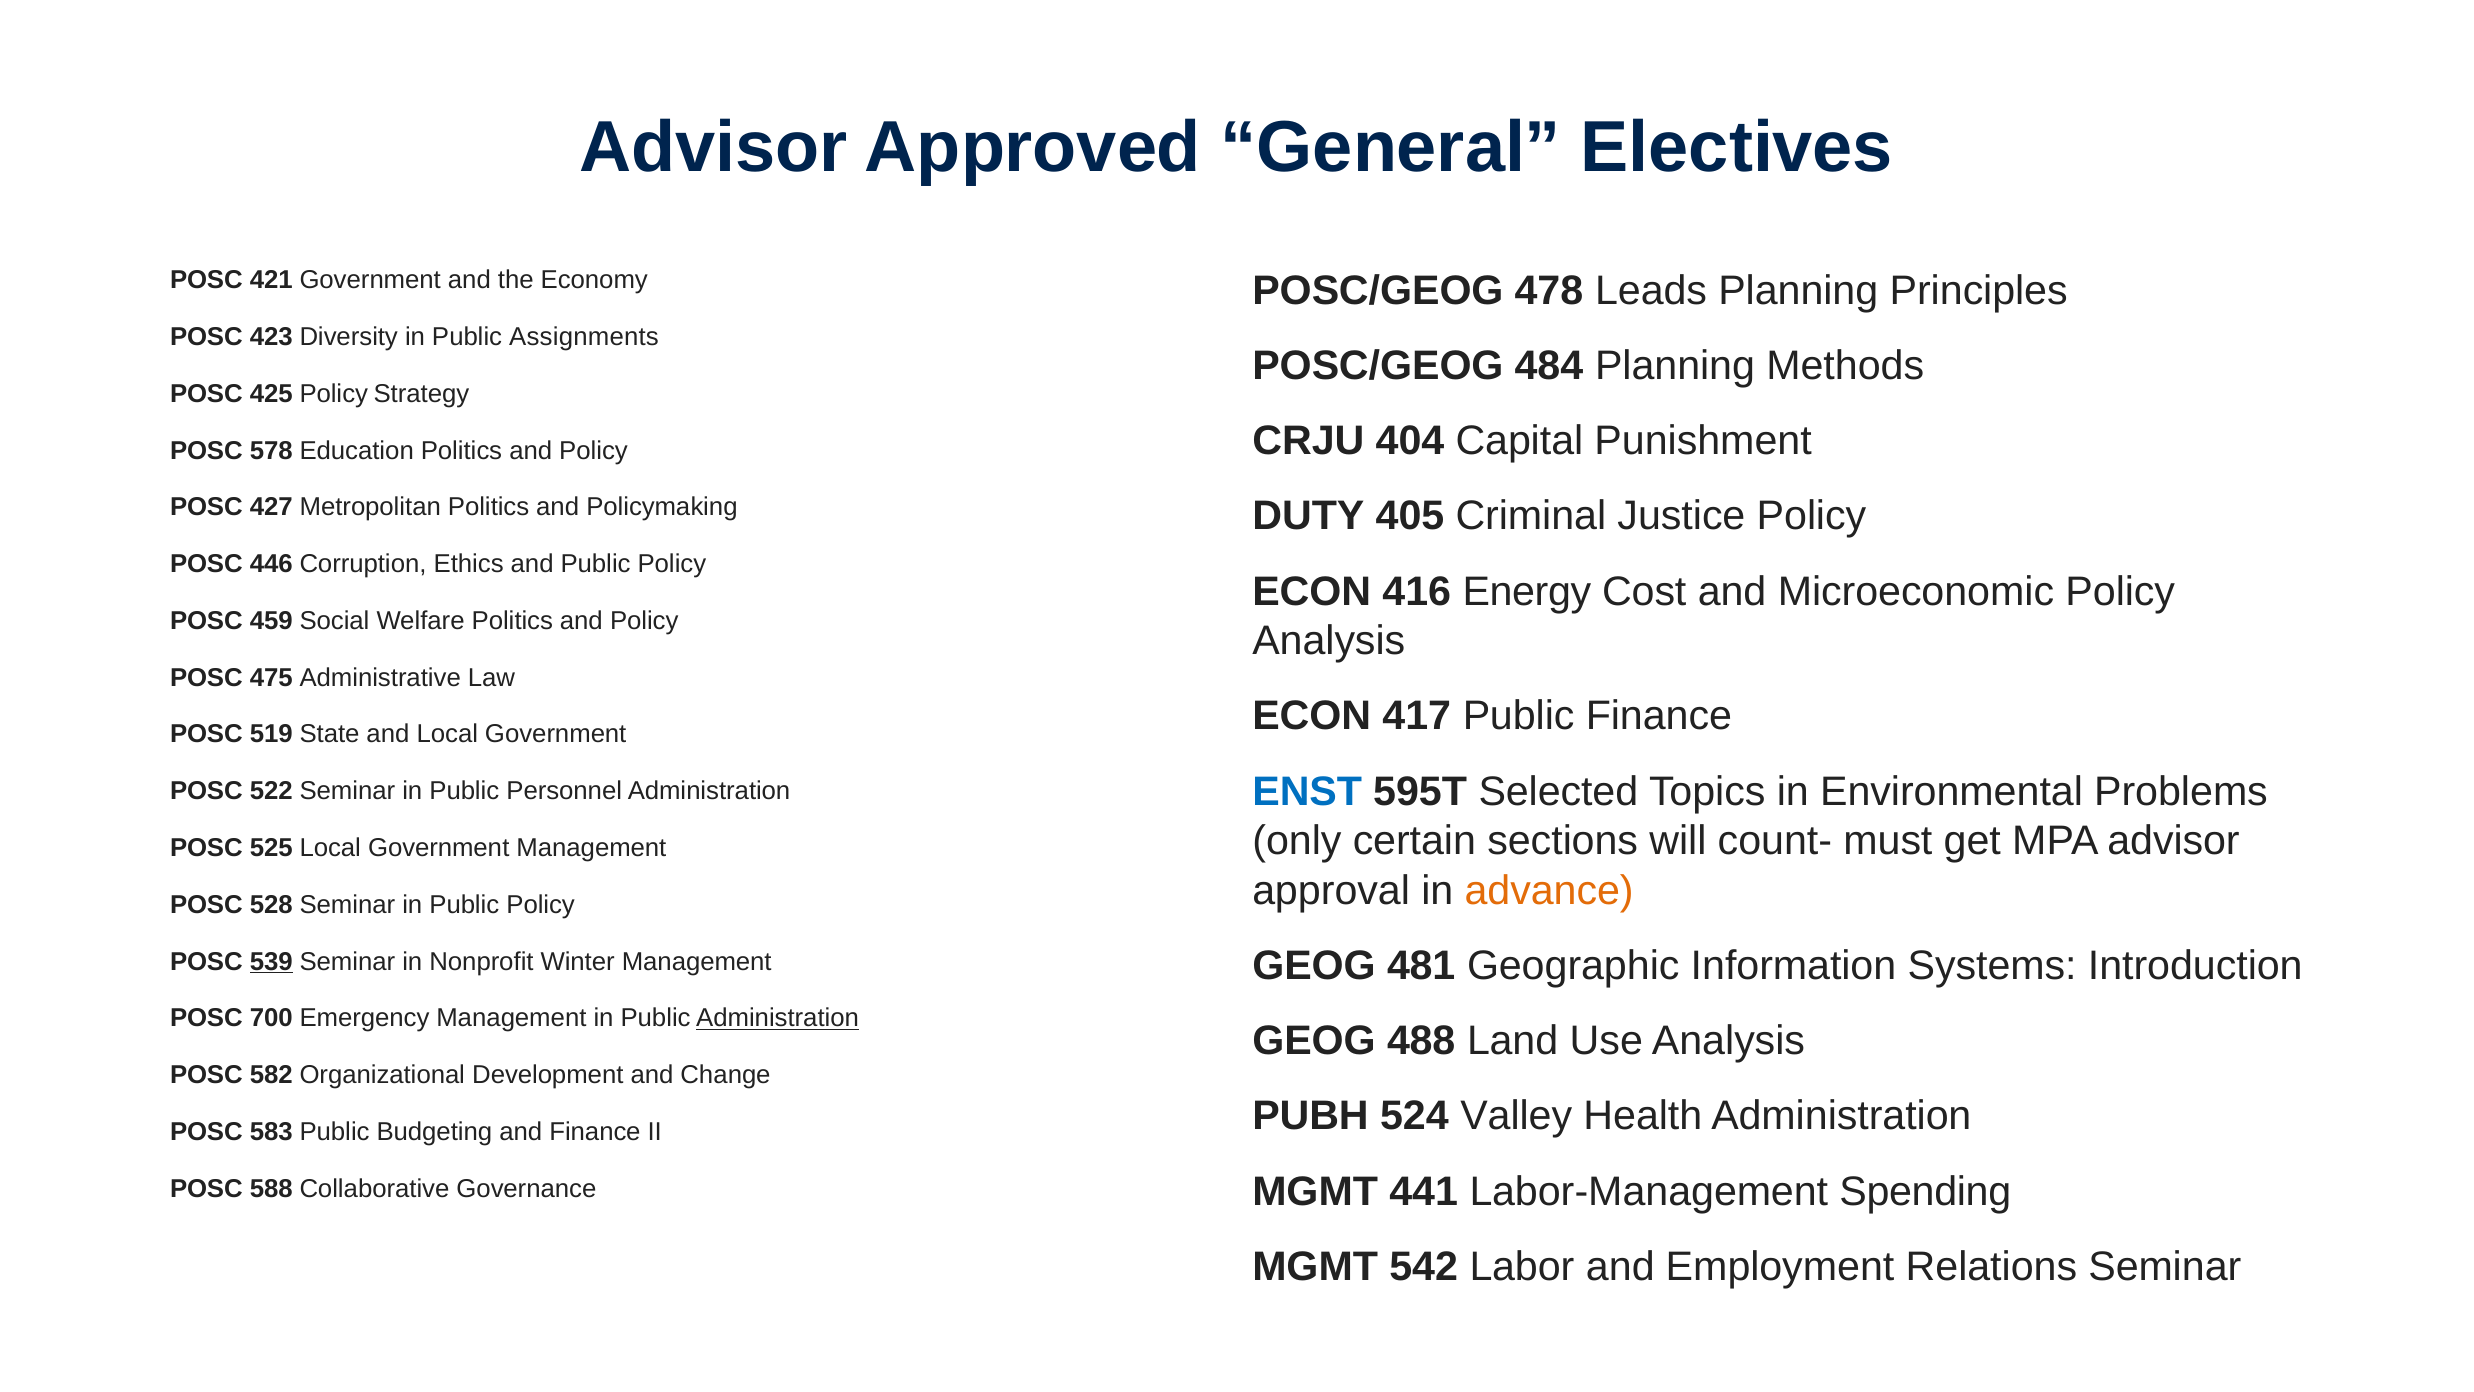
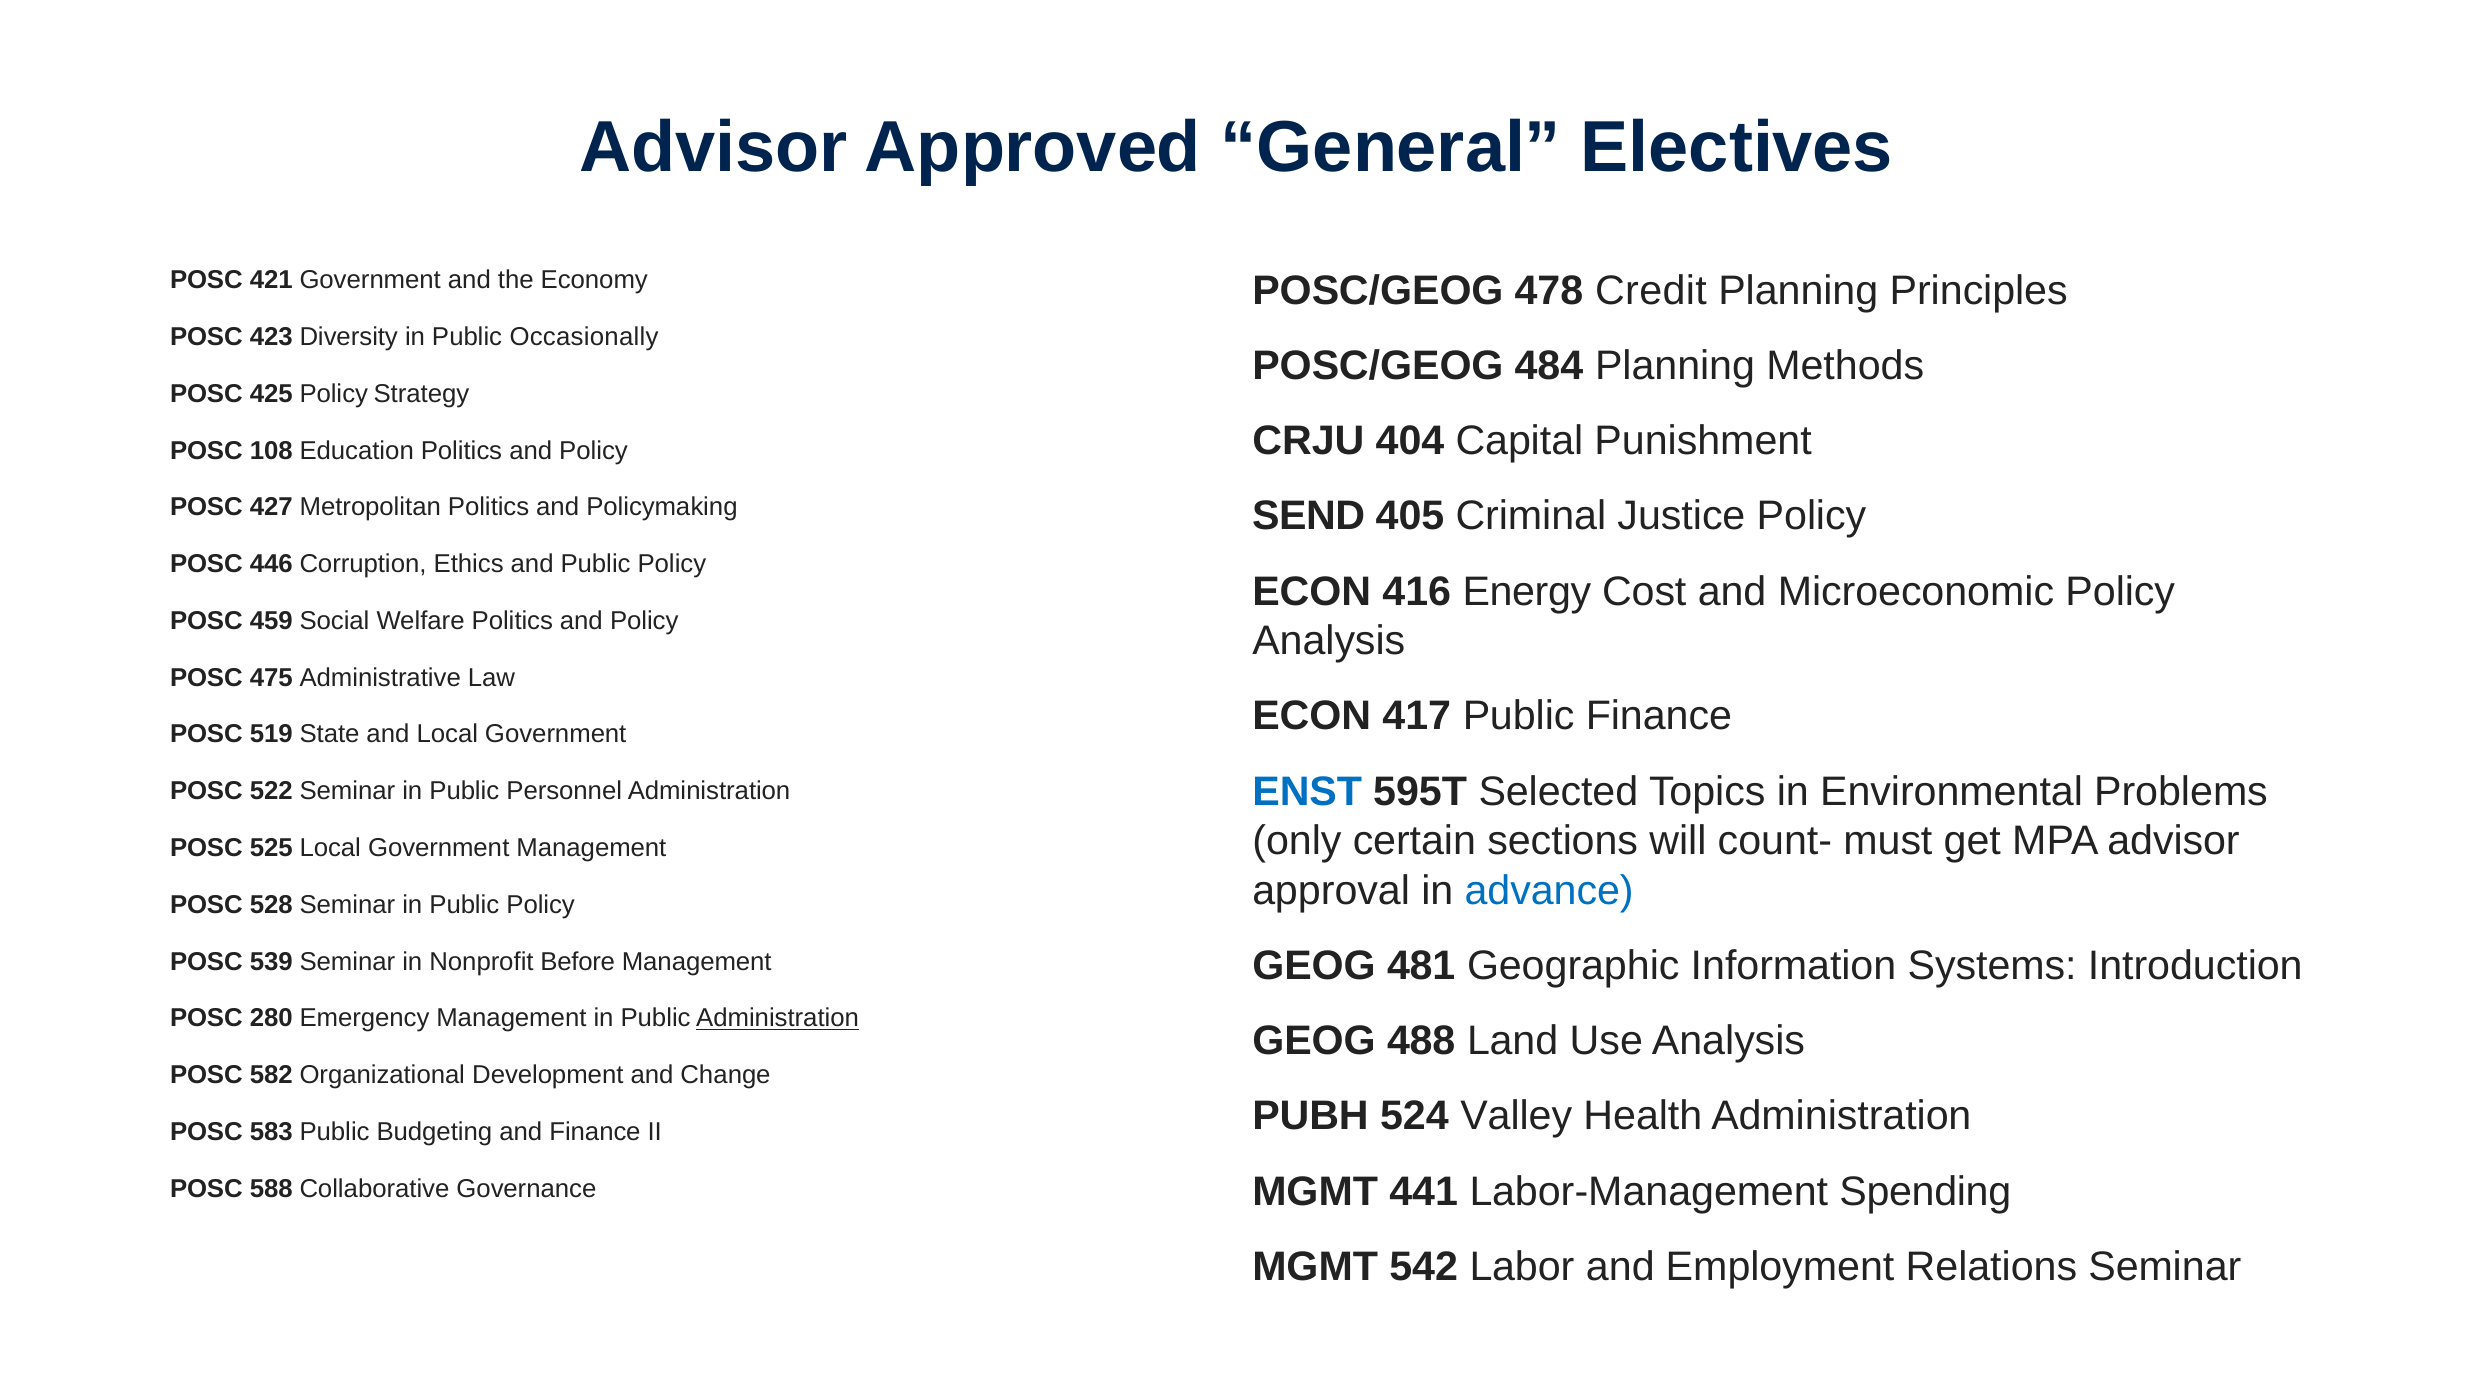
Leads: Leads -> Credit
Assignments: Assignments -> Occasionally
578: 578 -> 108
DUTY: DUTY -> SEND
advance colour: orange -> blue
539 underline: present -> none
Winter: Winter -> Before
700: 700 -> 280
